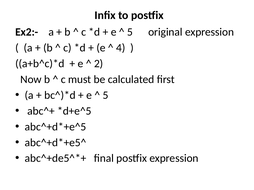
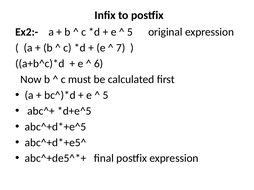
4: 4 -> 7
2: 2 -> 6
